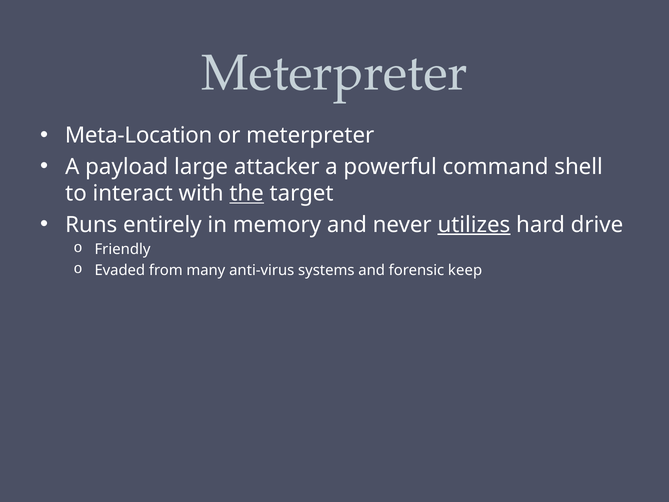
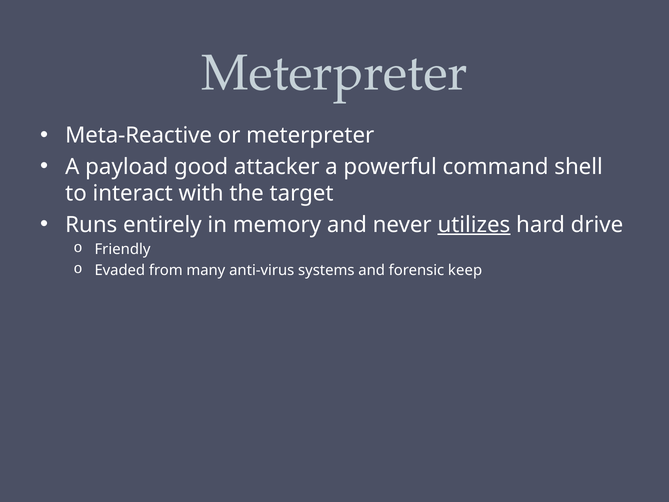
Meta-Location: Meta-Location -> Meta-Reactive
large: large -> good
the underline: present -> none
